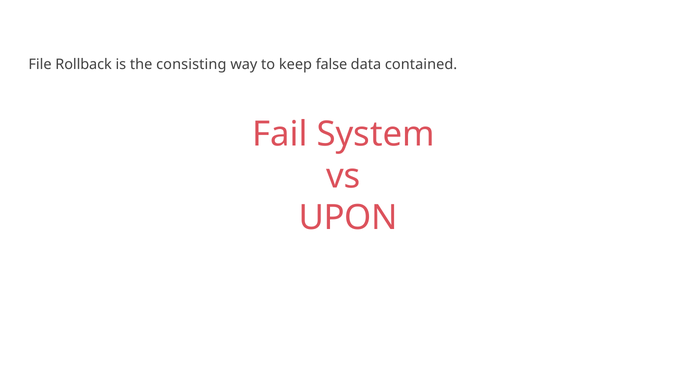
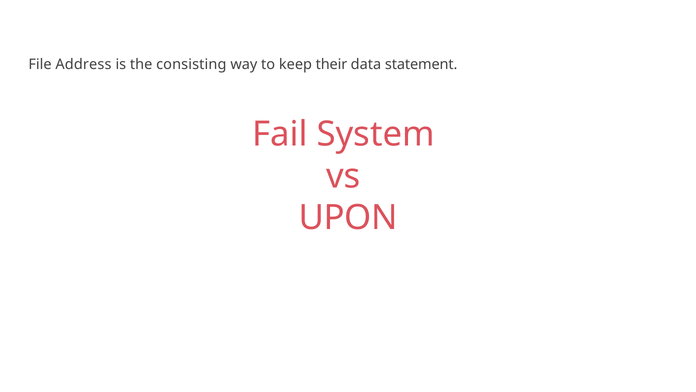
Rollback: Rollback -> Address
false: false -> their
contained: contained -> statement
